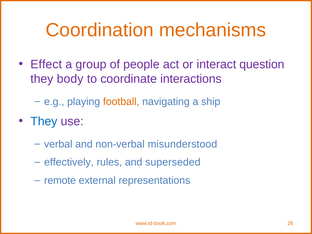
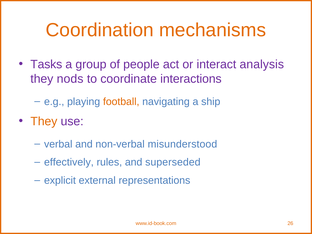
Effect: Effect -> Tasks
question: question -> analysis
body: body -> nods
They at (44, 121) colour: blue -> orange
remote: remote -> explicit
